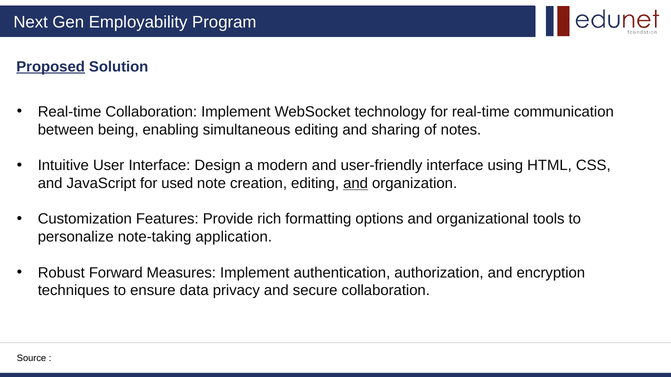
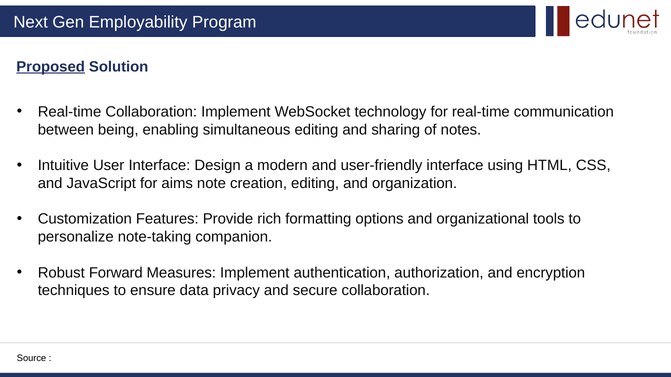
used: used -> aims
and at (356, 184) underline: present -> none
application: application -> companion
